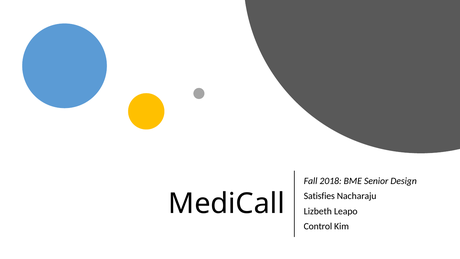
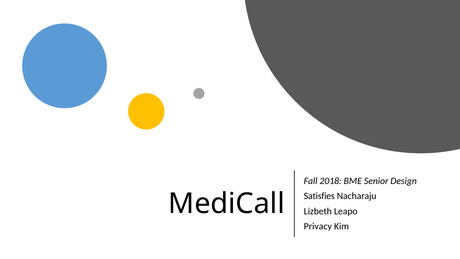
Control: Control -> Privacy
